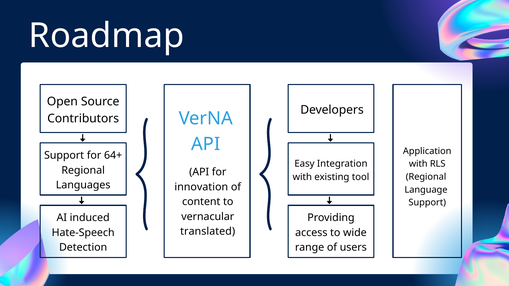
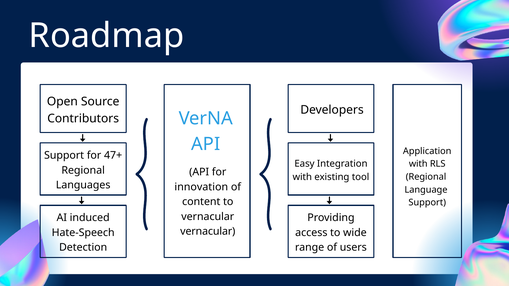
64+: 64+ -> 47+
translated at (208, 232): translated -> vernacular
